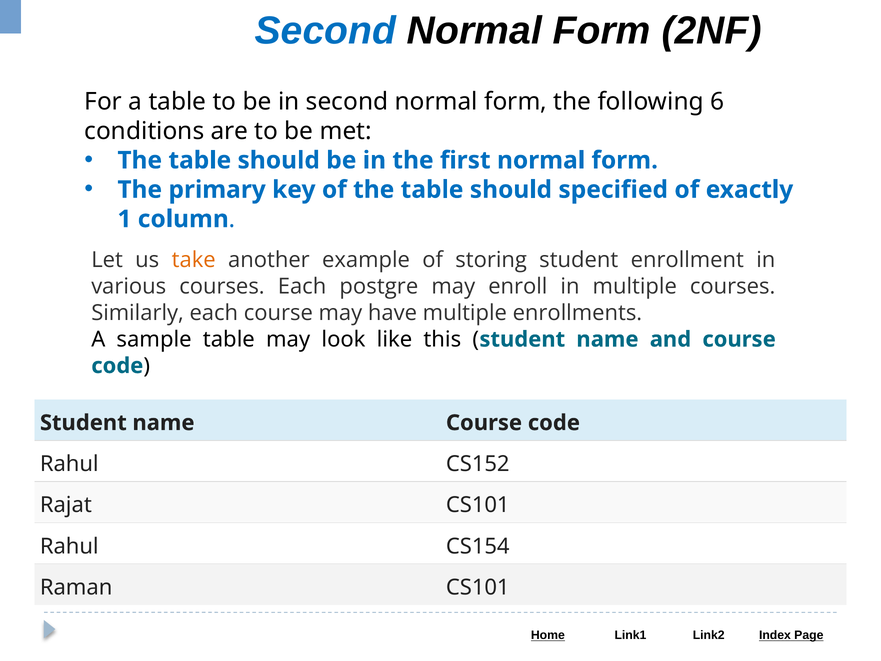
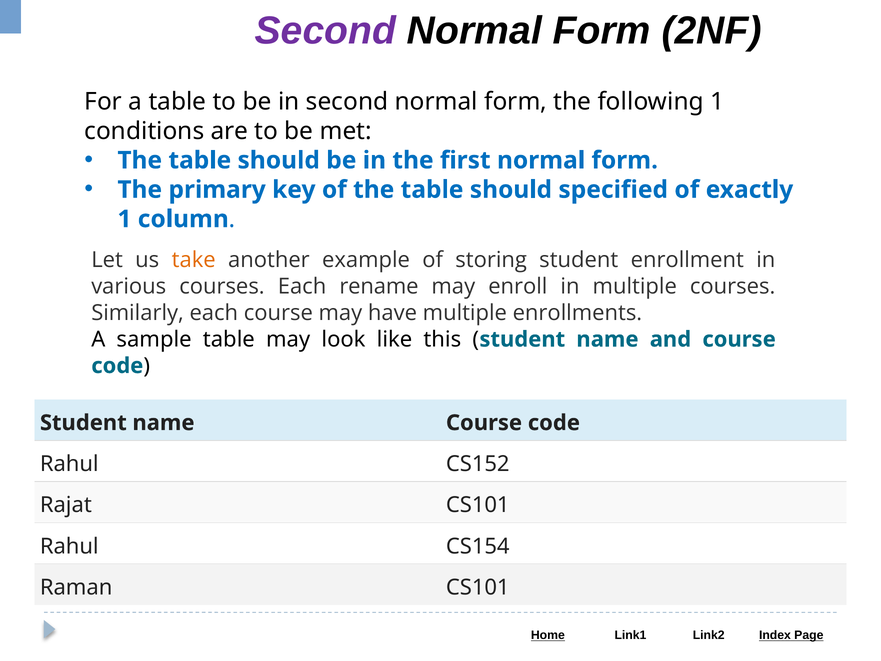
Second at (325, 31) colour: blue -> purple
following 6: 6 -> 1
postgre: postgre -> rename
